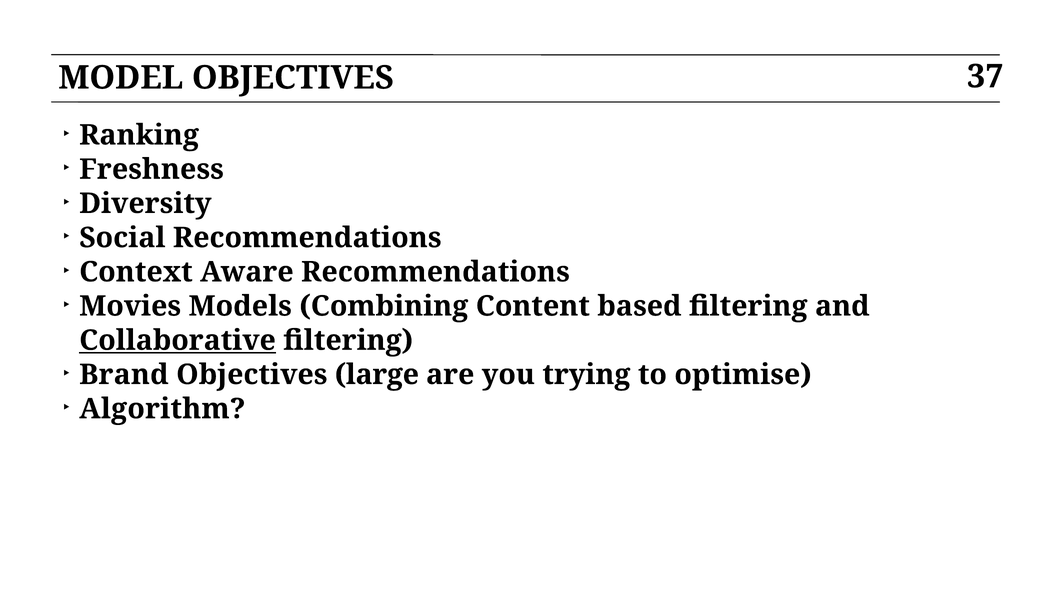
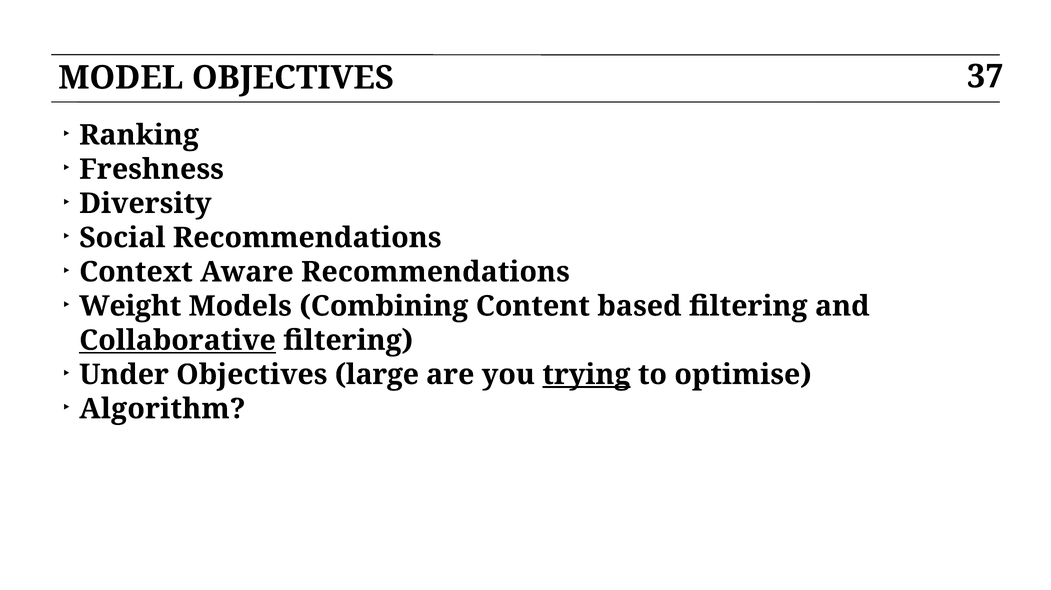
Movies: Movies -> Weight
Brand: Brand -> Under
trying underline: none -> present
